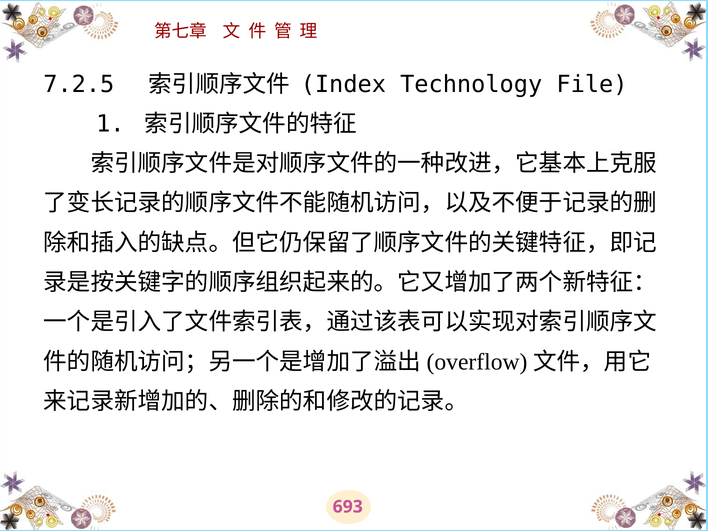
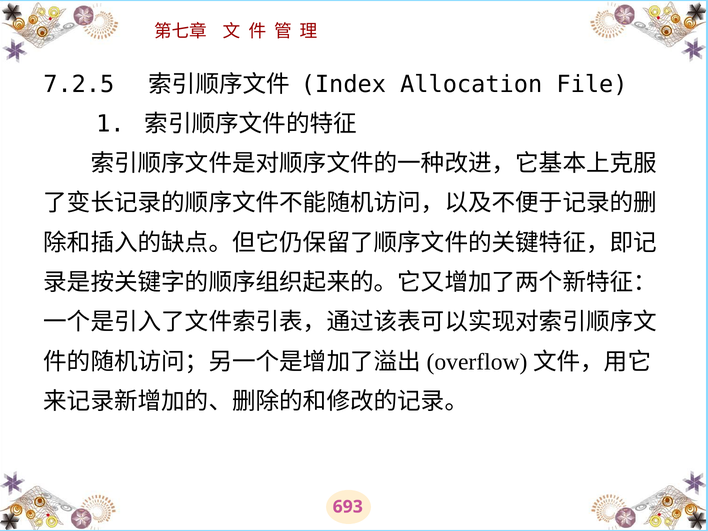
Technology: Technology -> Allocation
